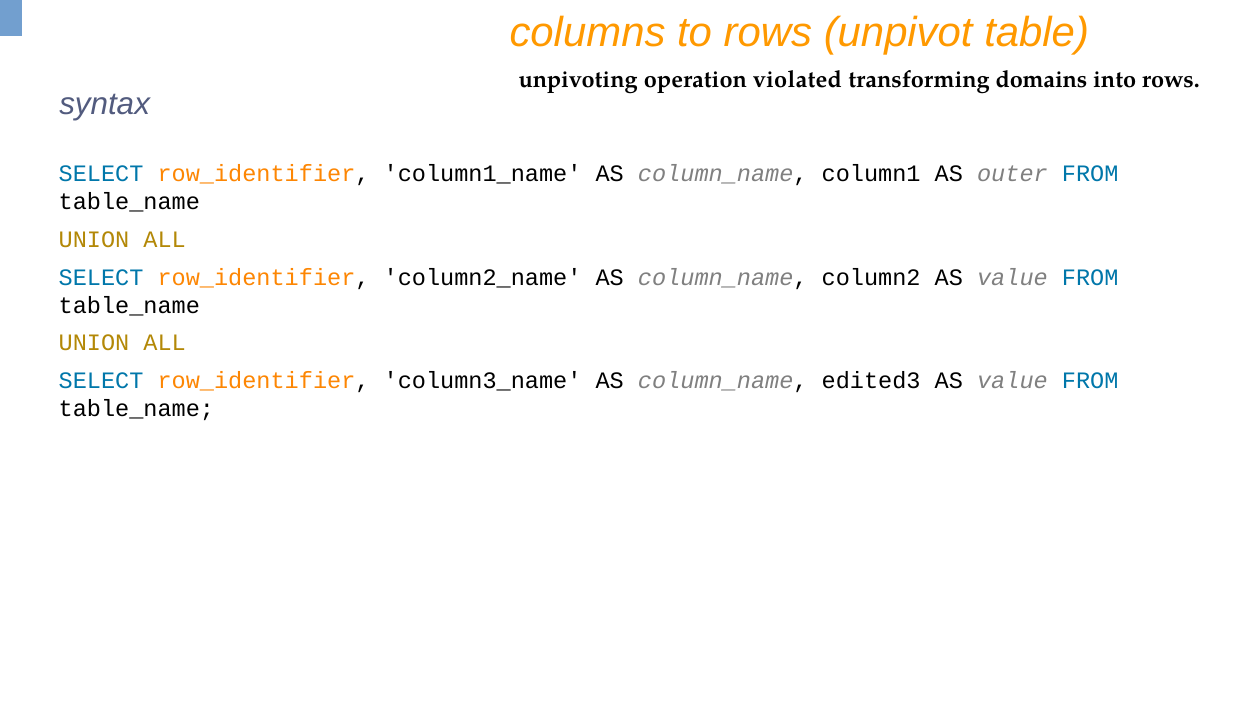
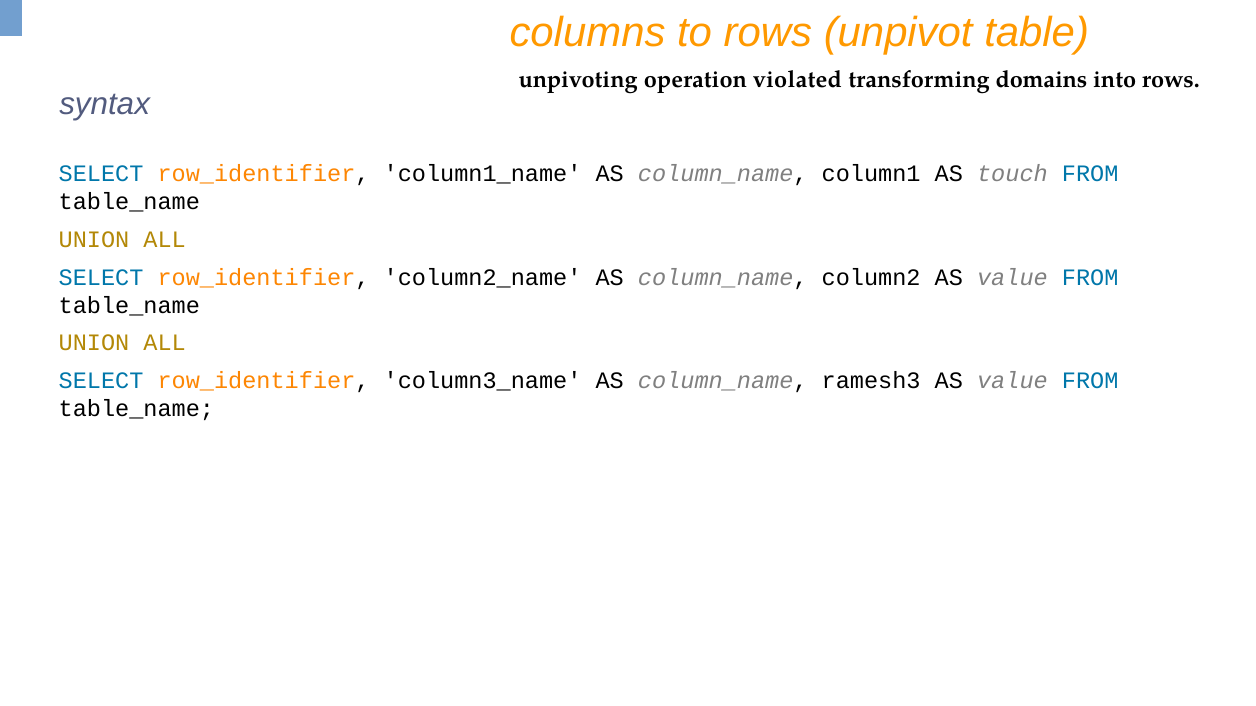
outer: outer -> touch
edited3: edited3 -> ramesh3
